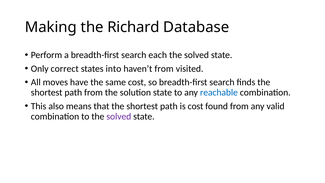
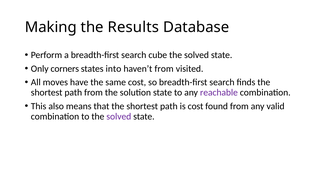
Richard: Richard -> Results
each: each -> cube
correct: correct -> corners
reachable colour: blue -> purple
